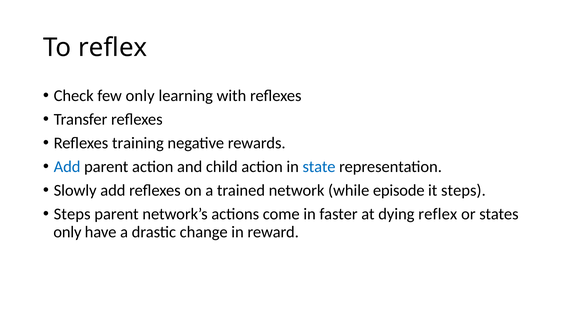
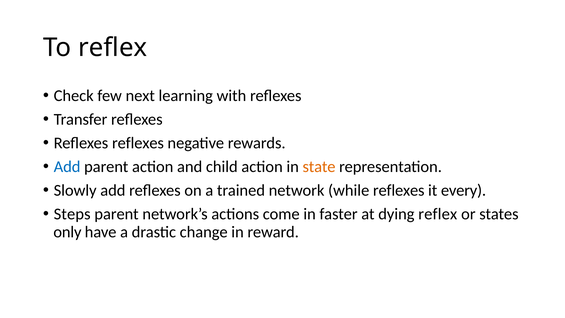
few only: only -> next
Reflexes training: training -> reflexes
state colour: blue -> orange
while episode: episode -> reflexes
it steps: steps -> every
